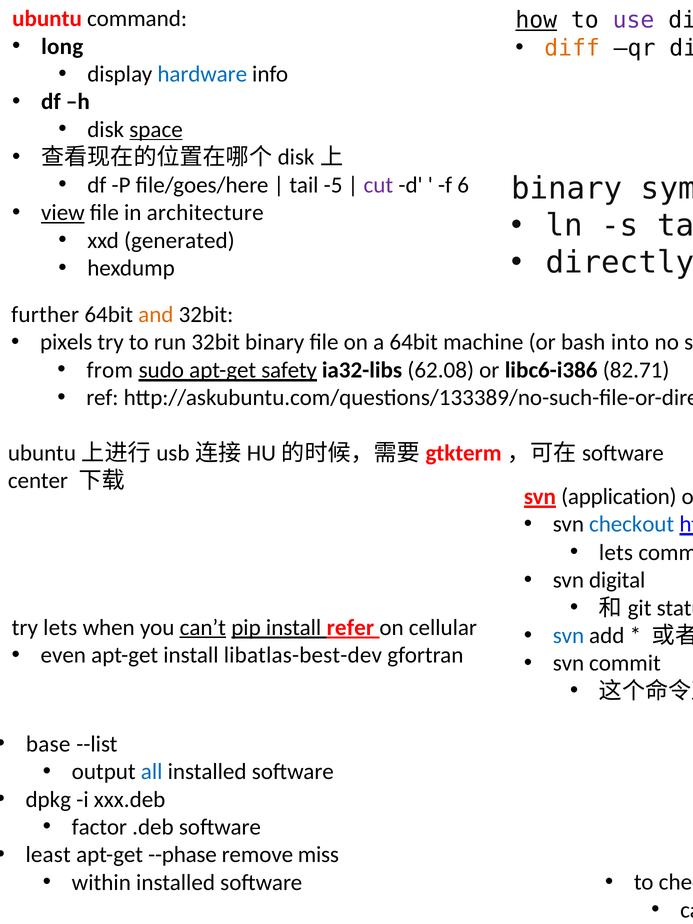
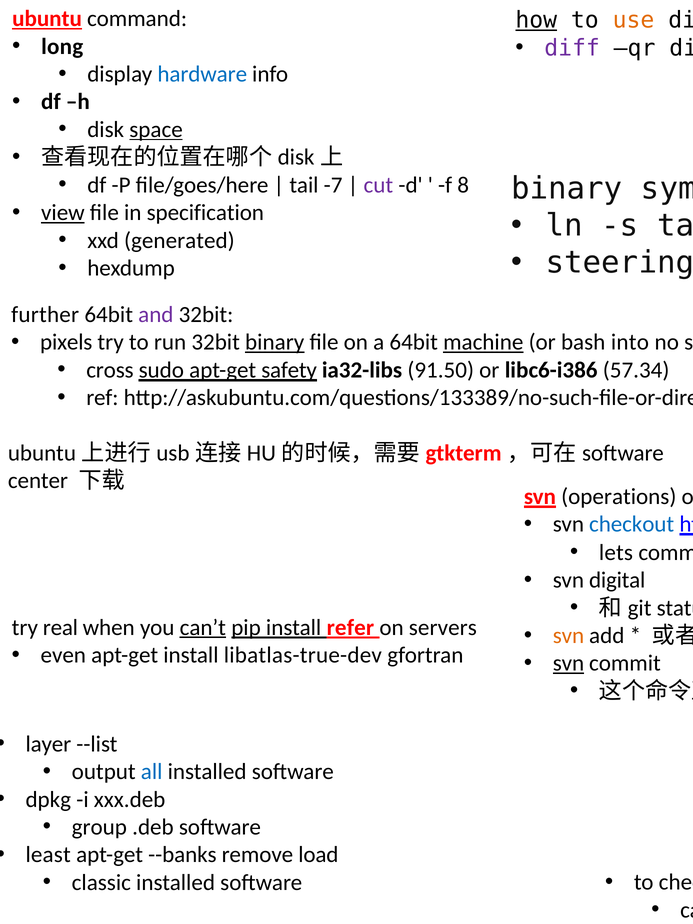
ubuntu at (47, 19) underline: none -> present
use colour: purple -> orange
diff at (572, 48) colour: orange -> purple
-5: -5 -> -7
6: 6 -> 8
architecture: architecture -> specification
directly: directly -> steering
and at (156, 315) colour: orange -> purple
binary at (275, 342) underline: none -> present
machine underline: none -> present
from: from -> cross
62.08: 62.08 -> 91.50
82.71: 82.71 -> 57.34
application: application -> operations
try lets: lets -> real
cellular: cellular -> servers
svn at (568, 636) colour: blue -> orange
libatlas-best-dev: libatlas-best-dev -> libatlas-true-dev
svn at (568, 663) underline: none -> present
base: base -> layer
factor: factor -> group
--phase: --phase -> --banks
miss: miss -> load
within: within -> classic
